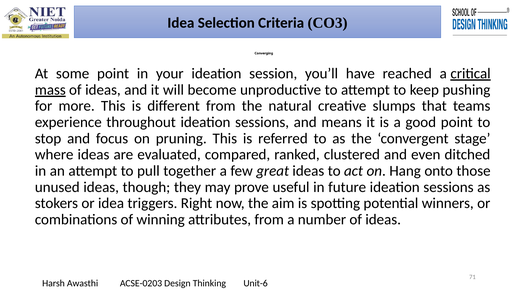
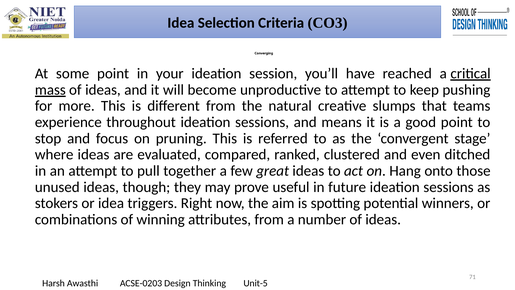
Unit-6: Unit-6 -> Unit-5
